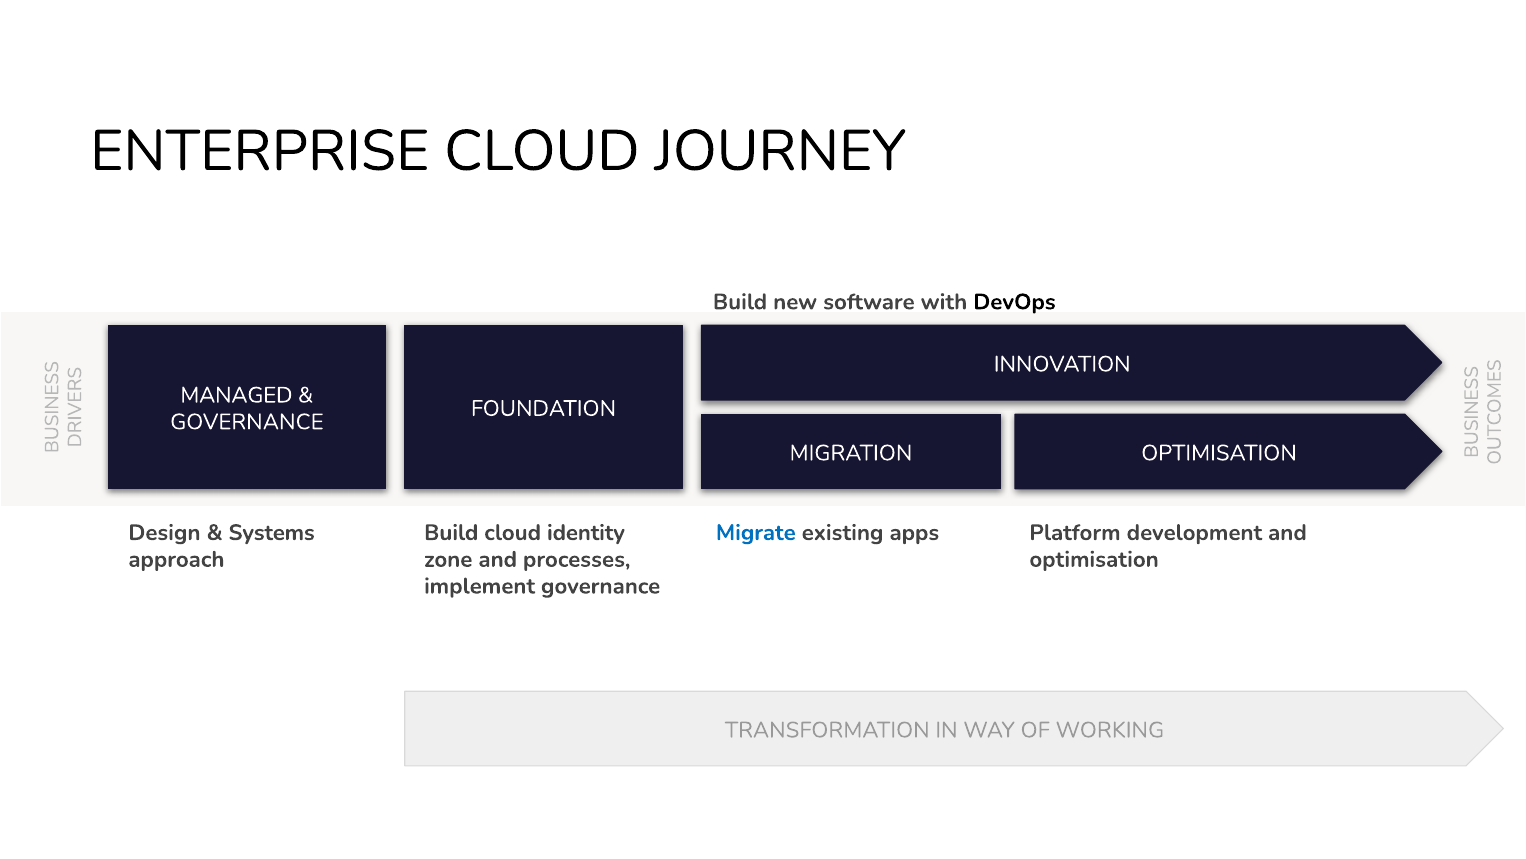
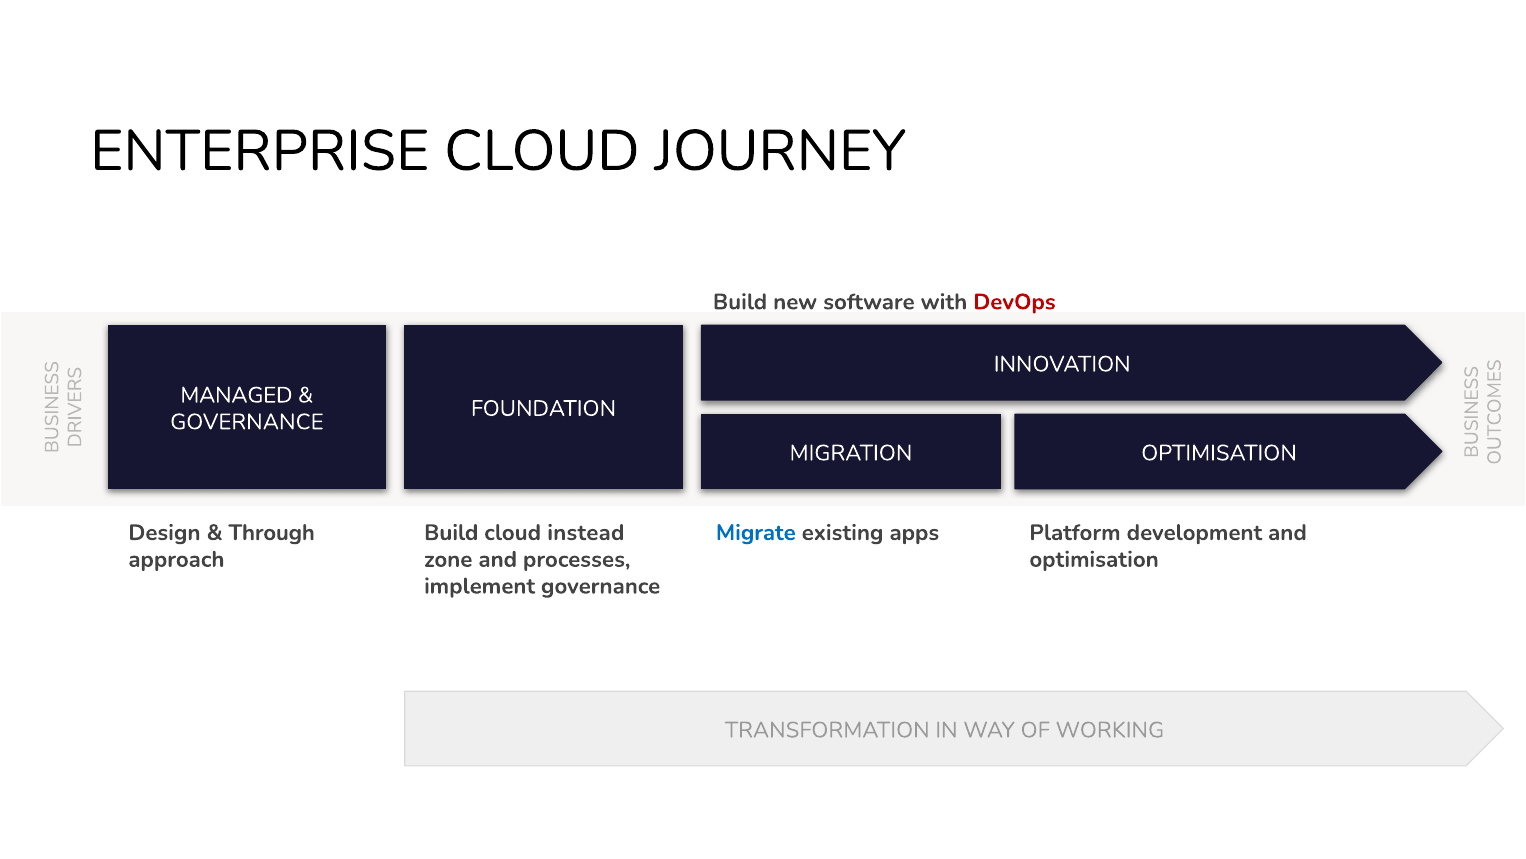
DevOps colour: black -> red
Systems: Systems -> Through
identity: identity -> instead
